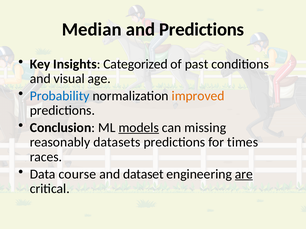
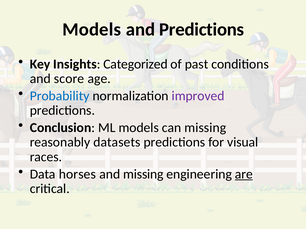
Median at (92, 30): Median -> Models
visual: visual -> score
improved colour: orange -> purple
models at (139, 128) underline: present -> none
times: times -> visual
course: course -> horses
and dataset: dataset -> missing
